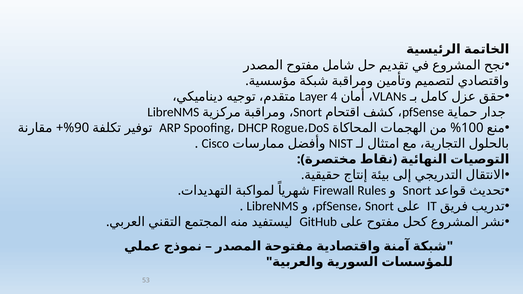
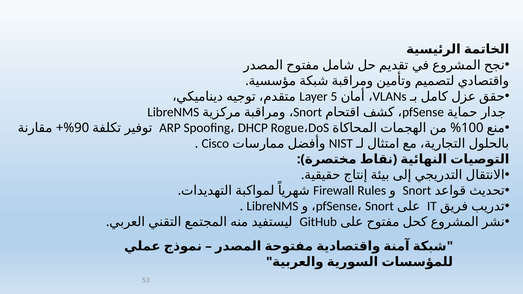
4: 4 -> 5
